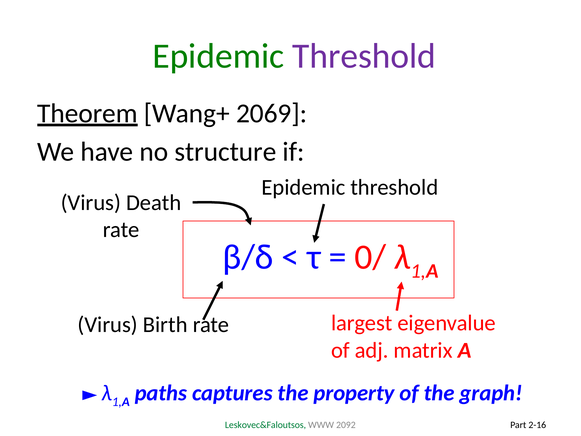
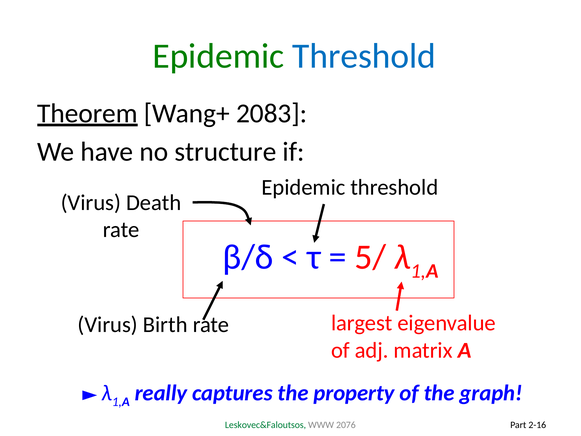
Threshold at (364, 56) colour: purple -> blue
2069: 2069 -> 2083
0/: 0/ -> 5/
paths: paths -> really
2092: 2092 -> 2076
